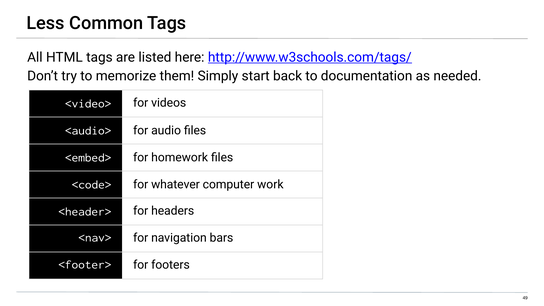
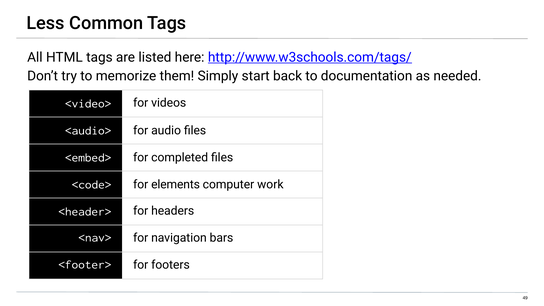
homework: homework -> completed
whatever: whatever -> elements
